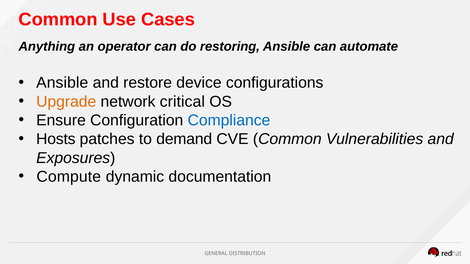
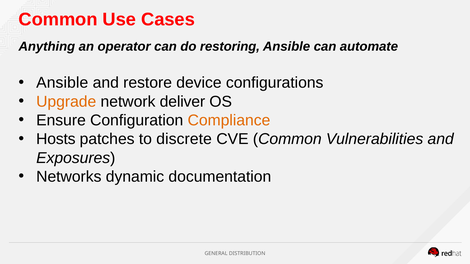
critical: critical -> deliver
Compliance colour: blue -> orange
demand: demand -> discrete
Compute: Compute -> Networks
